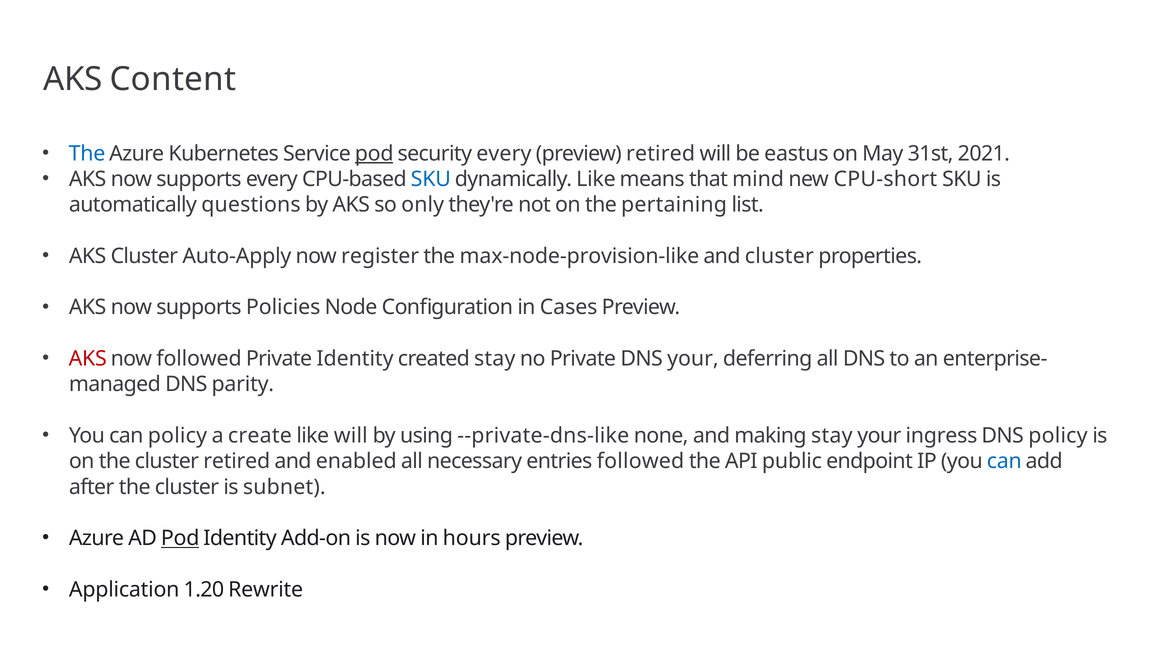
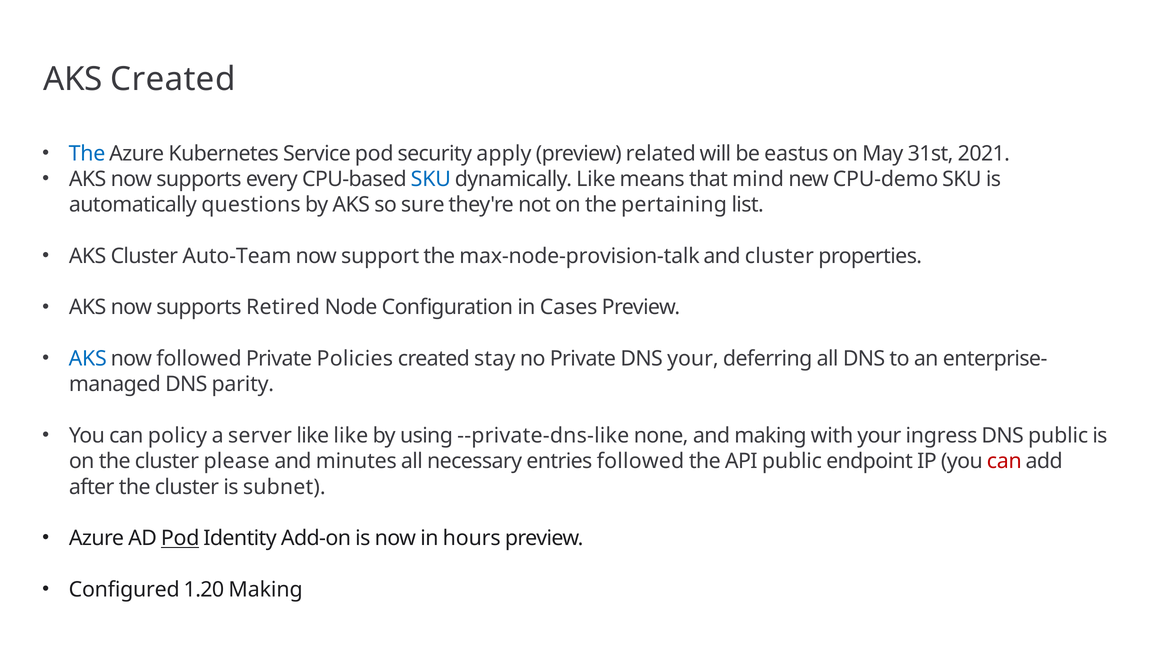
AKS Content: Content -> Created
pod at (374, 154) underline: present -> none
security every: every -> apply
preview retired: retired -> related
CPU-short: CPU-short -> CPU-demo
only: only -> sure
Auto-Apply: Auto-Apply -> Auto-Team
register: register -> support
max-node-provision-like: max-node-provision-like -> max-node-provision-talk
Policies: Policies -> Retired
AKS at (88, 359) colour: red -> blue
Private Identity: Identity -> Policies
create: create -> server
like will: will -> like
making stay: stay -> with
DNS policy: policy -> public
cluster retired: retired -> please
enabled: enabled -> minutes
can at (1004, 461) colour: blue -> red
Application: Application -> Configured
1.20 Rewrite: Rewrite -> Making
